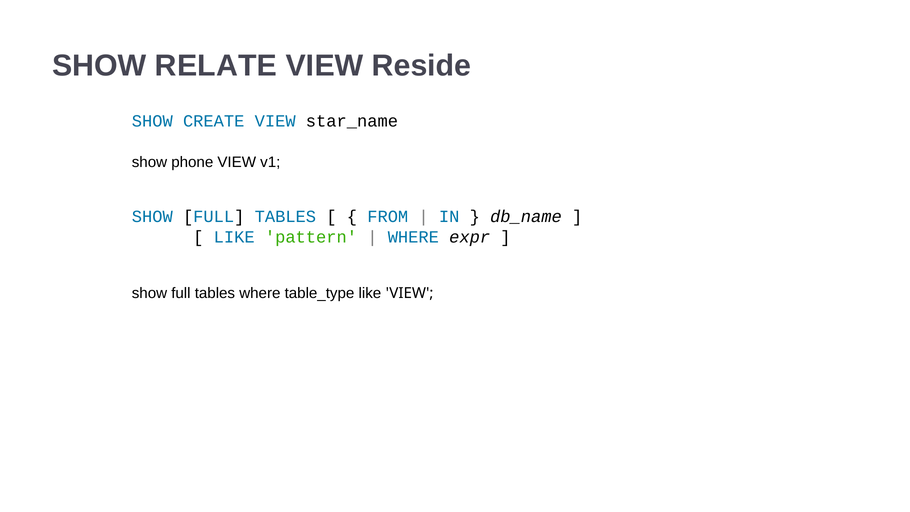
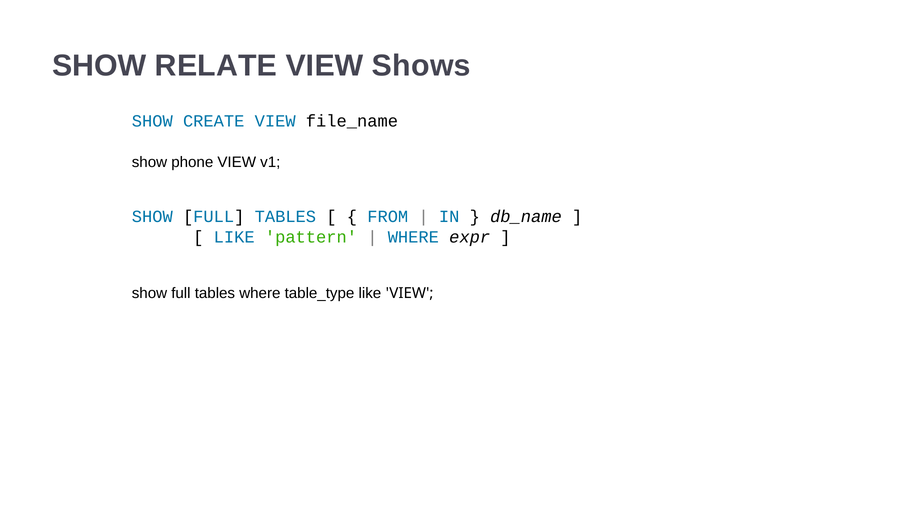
Reside: Reside -> Shows
star_name: star_name -> file_name
